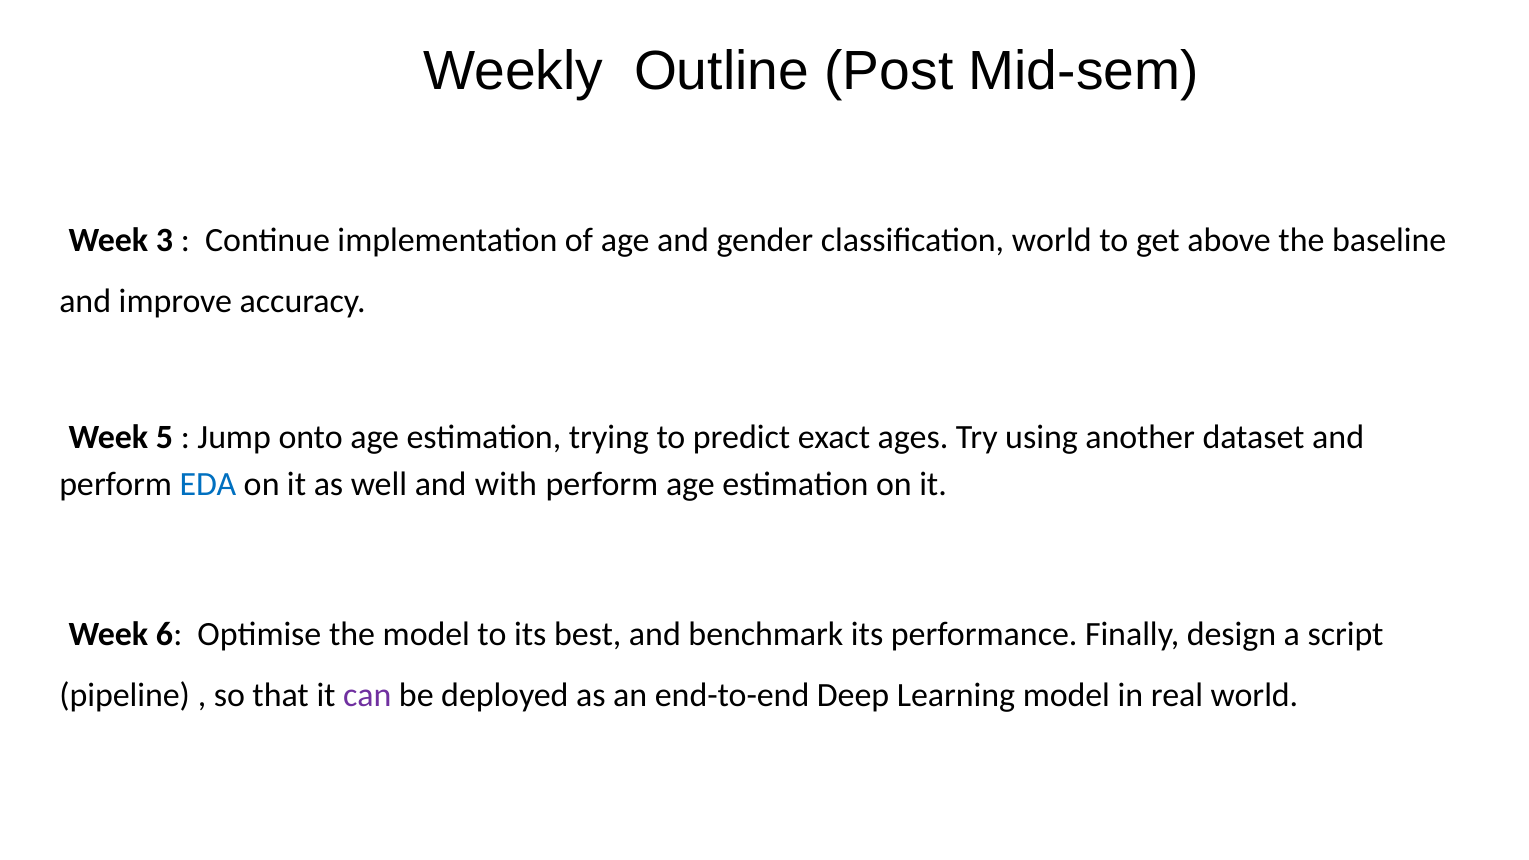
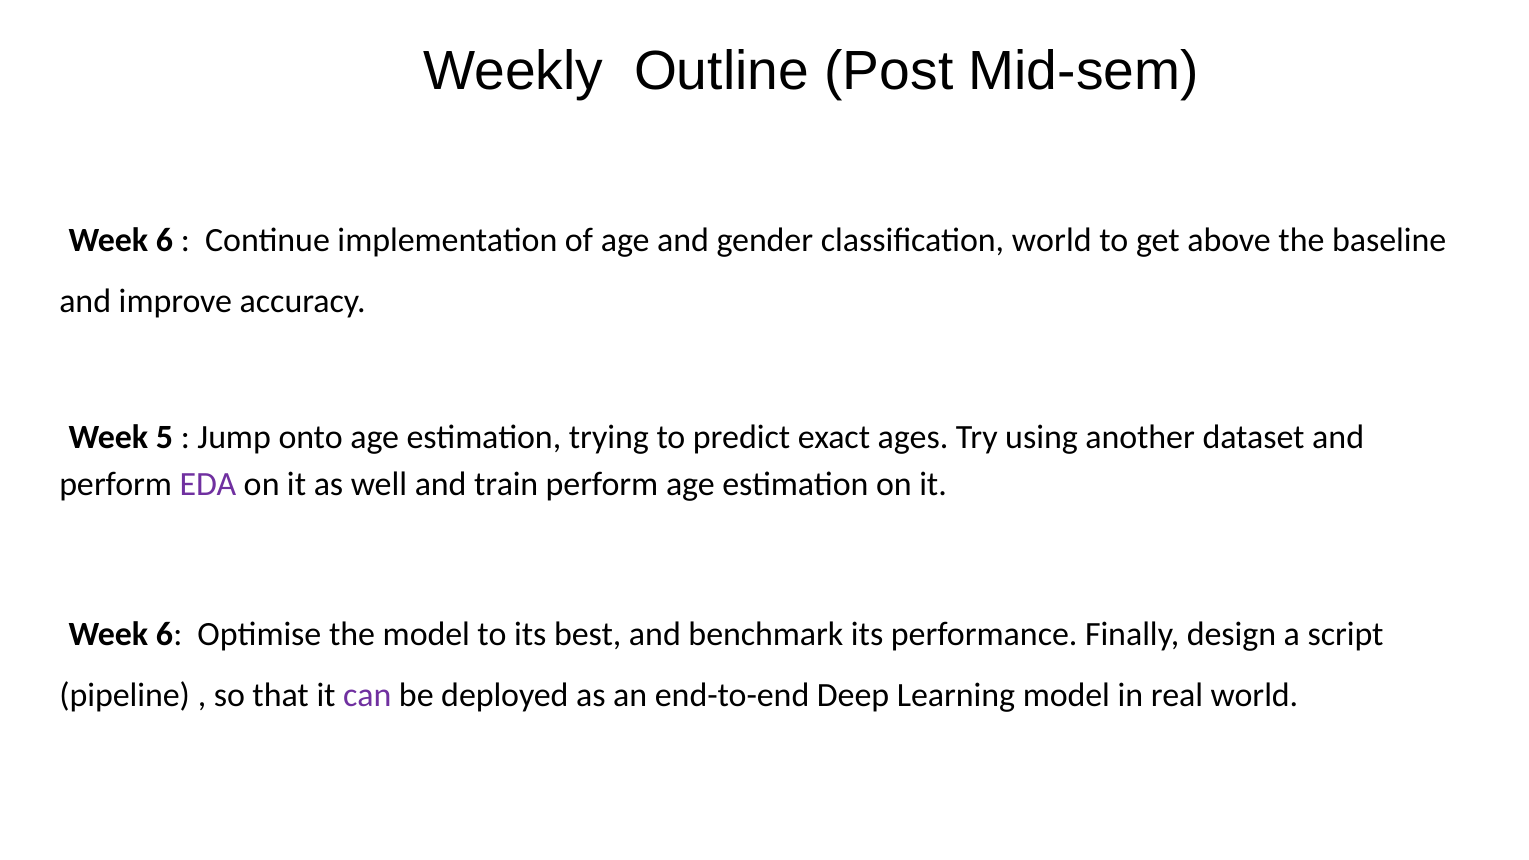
3 at (164, 240): 3 -> 6
EDA colour: blue -> purple
with: with -> train
